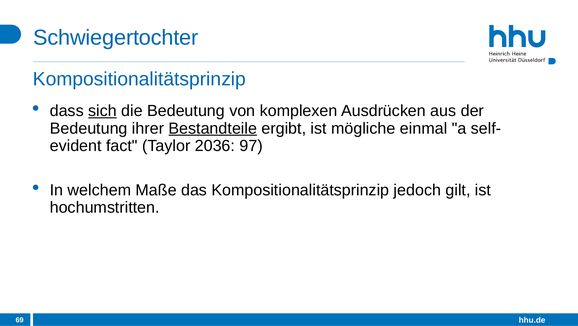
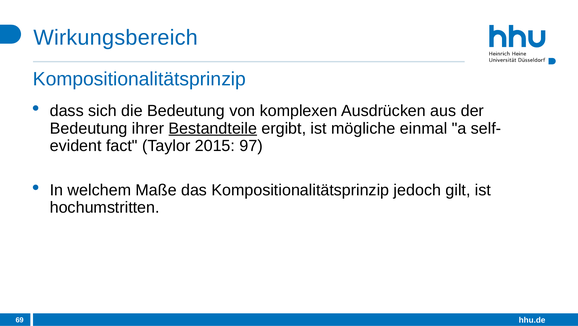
Schwiegertochter: Schwiegertochter -> Wirkungsbereich
sich underline: present -> none
2036: 2036 -> 2015
